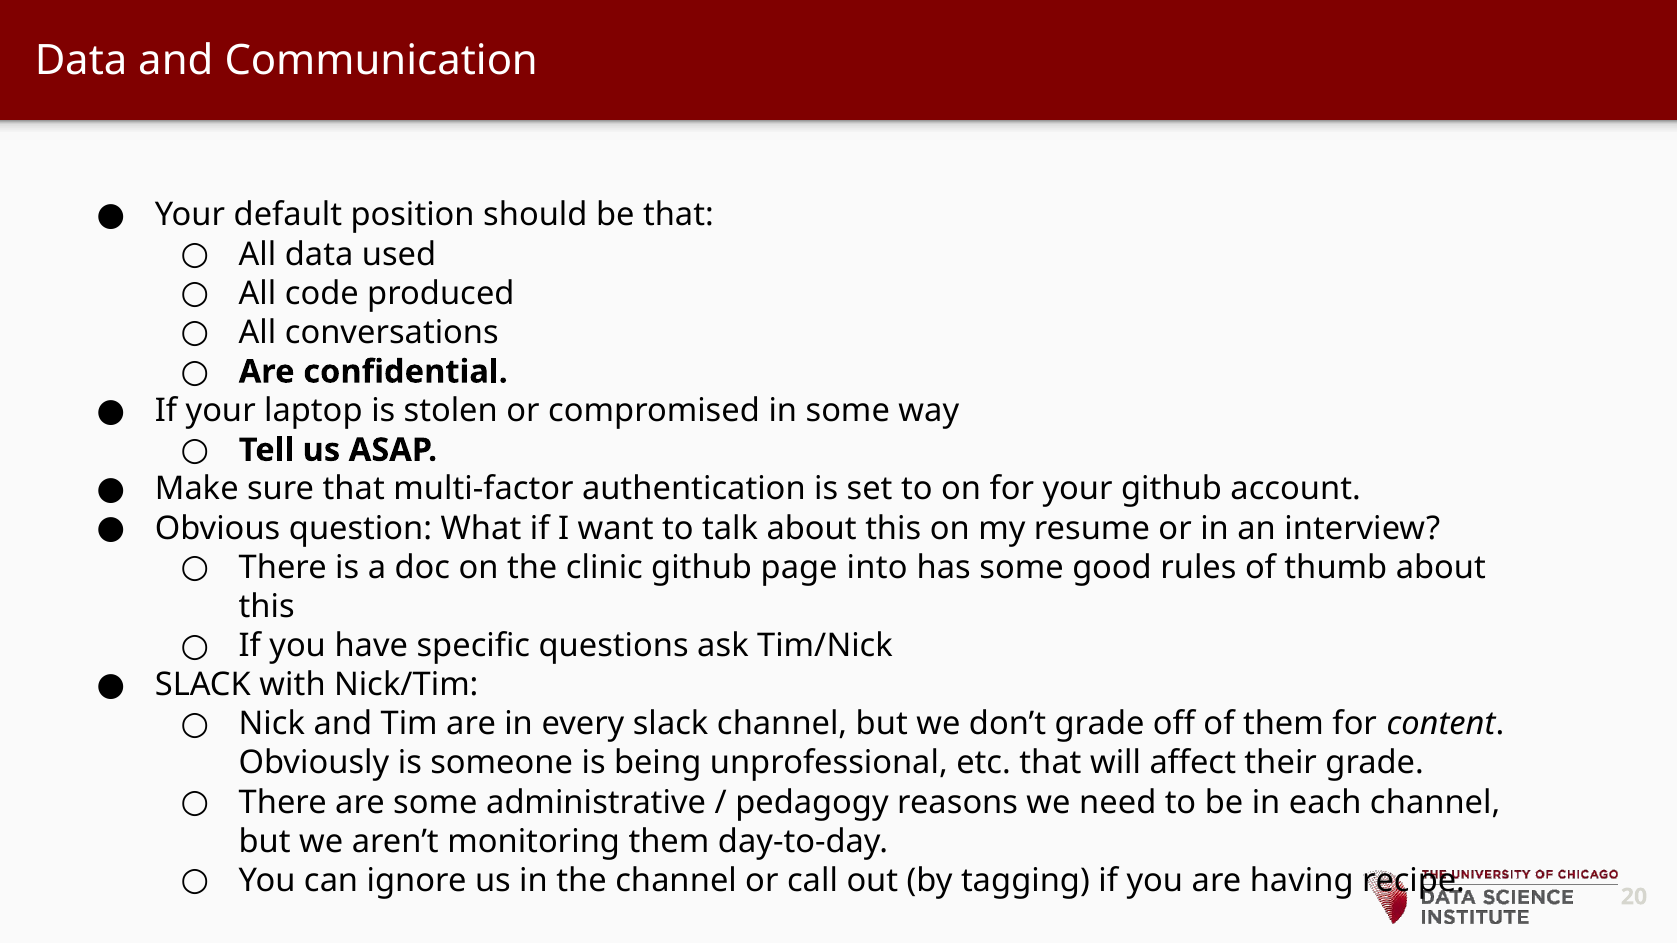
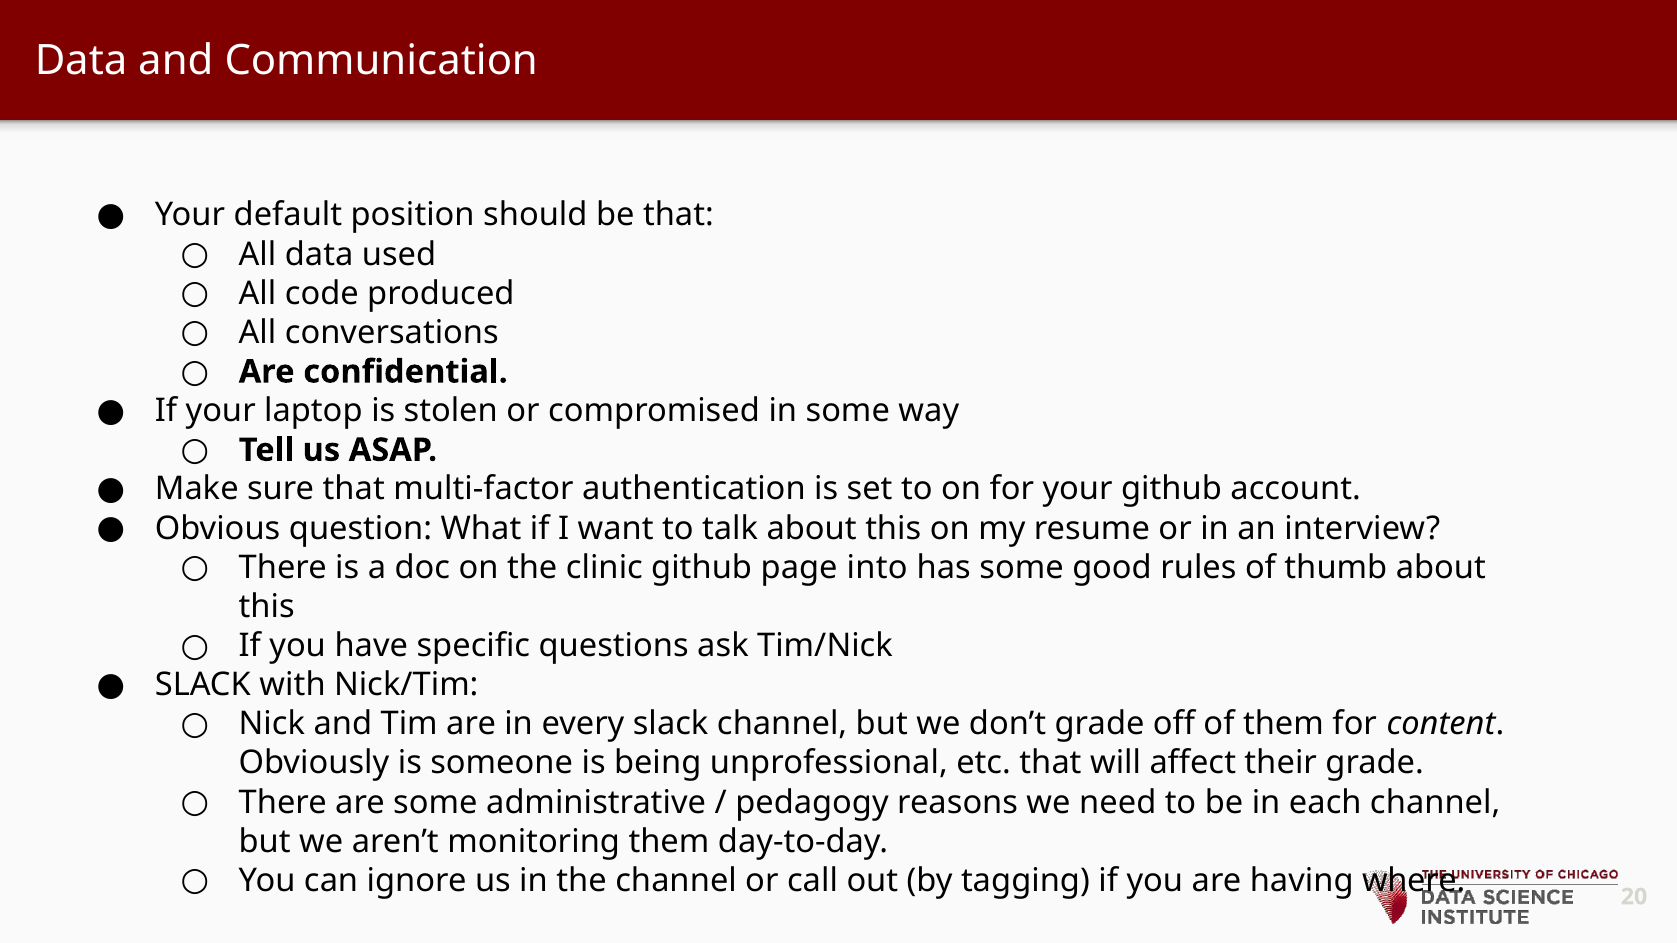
recipe: recipe -> where
